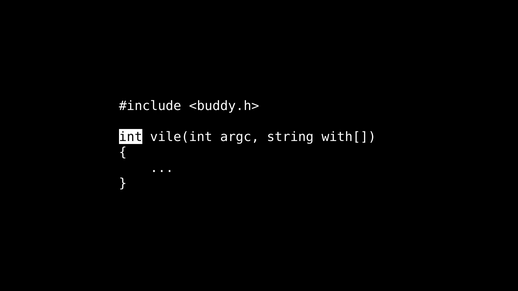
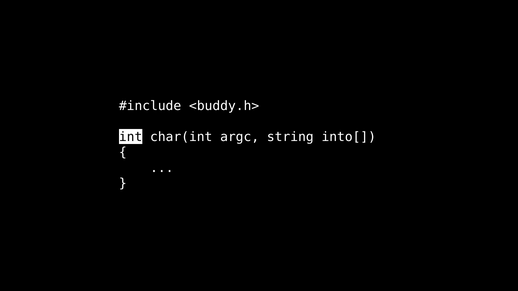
vile(int: vile(int -> char(int
with[: with[ -> into[
